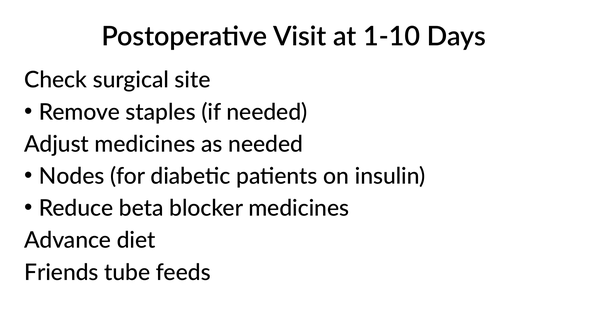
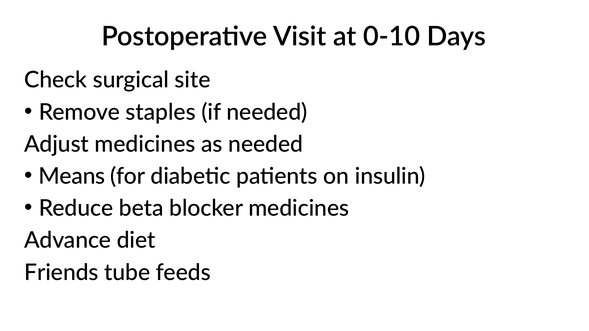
1-10: 1-10 -> 0-10
Nodes: Nodes -> Means
